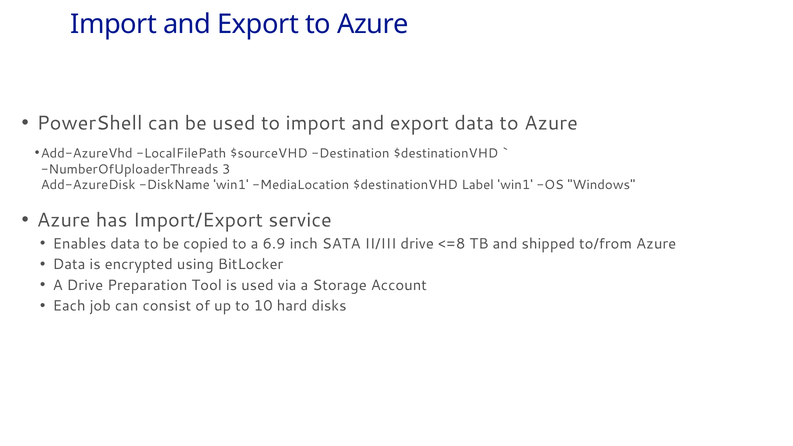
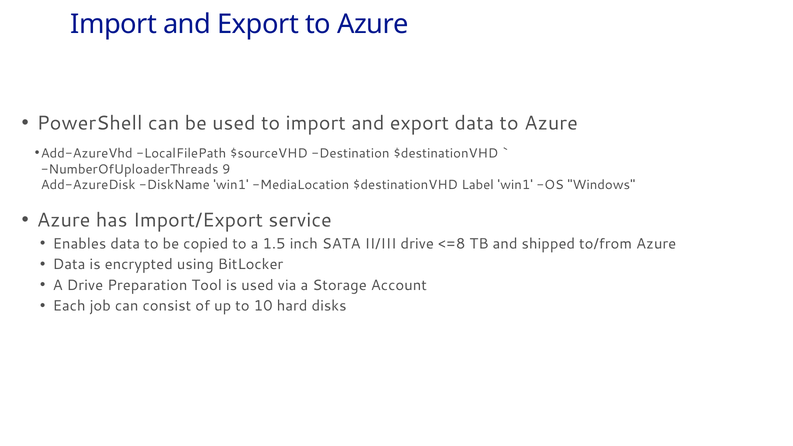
3: 3 -> 9
6.9: 6.9 -> 1.5
